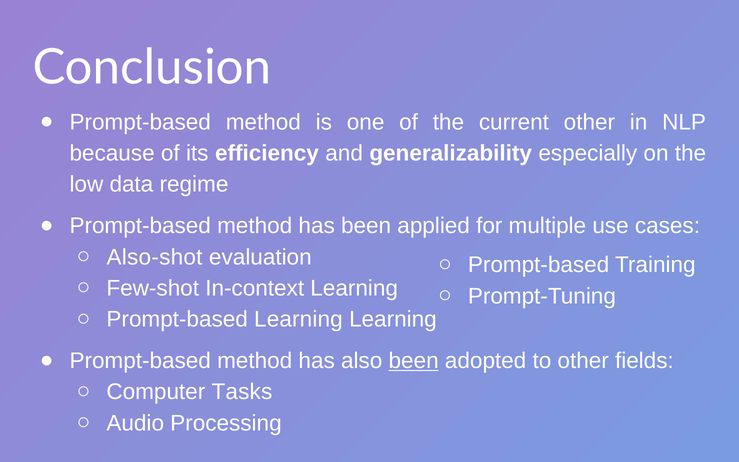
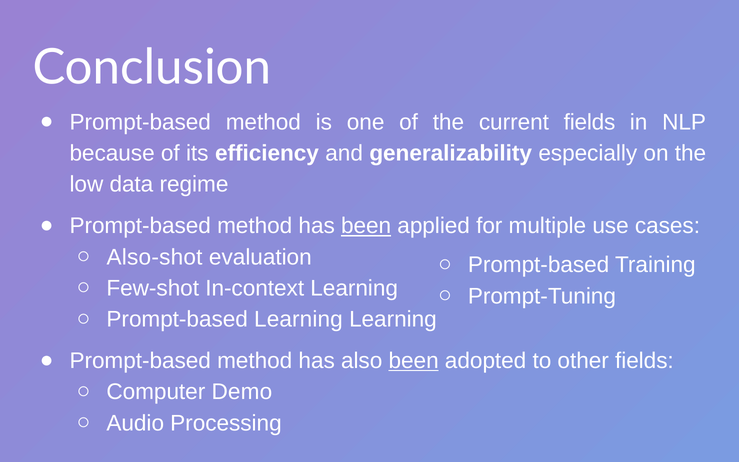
current other: other -> fields
been at (366, 226) underline: none -> present
Tasks: Tasks -> Demo
